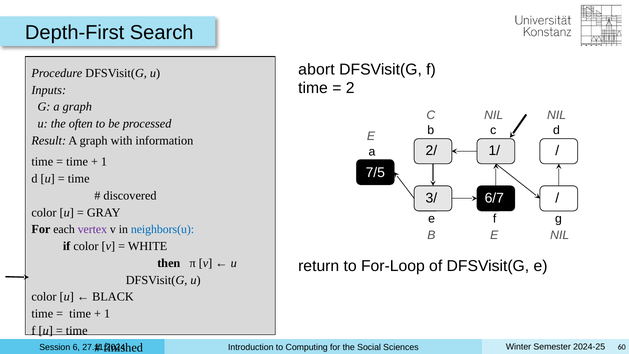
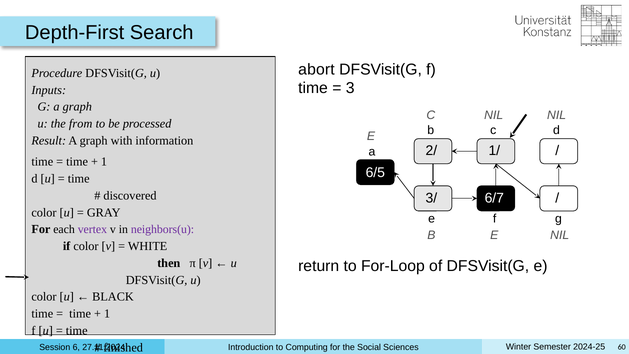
2: 2 -> 3
often: often -> from
7/5: 7/5 -> 6/5
neighbors(u colour: blue -> purple
